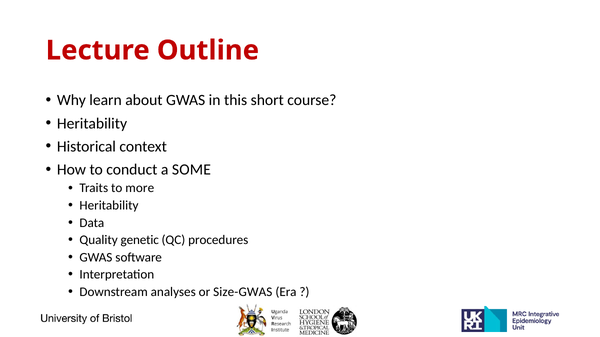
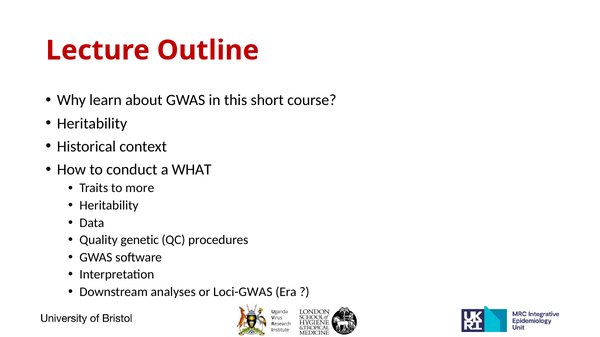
SOME: SOME -> WHAT
Size-GWAS: Size-GWAS -> Loci-GWAS
